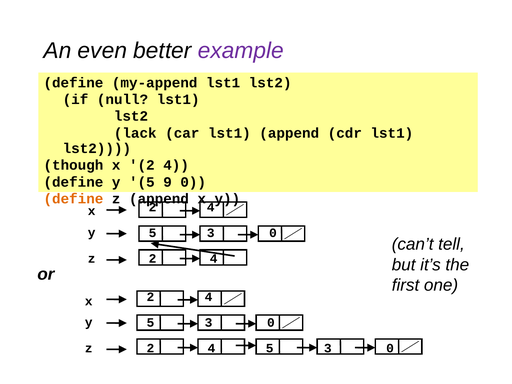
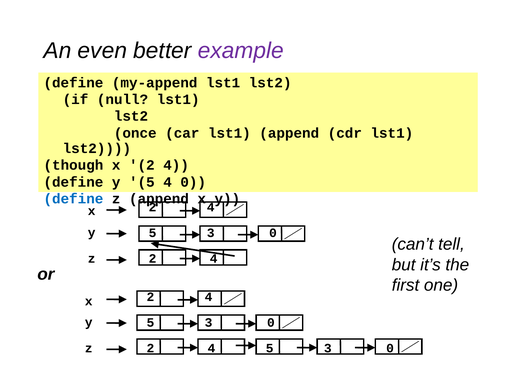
lack: lack -> once
5 9: 9 -> 4
define at (73, 199) colour: orange -> blue
